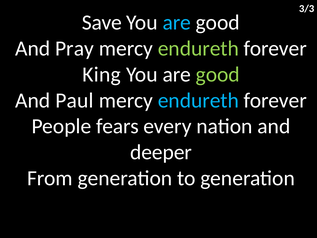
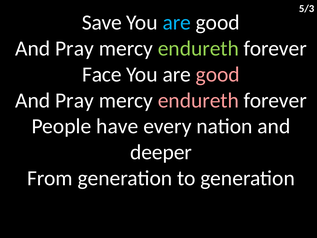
3/3: 3/3 -> 5/3
King: King -> Face
good at (218, 74) colour: light green -> pink
Paul at (74, 100): Paul -> Pray
endureth at (198, 100) colour: light blue -> pink
fears: fears -> have
